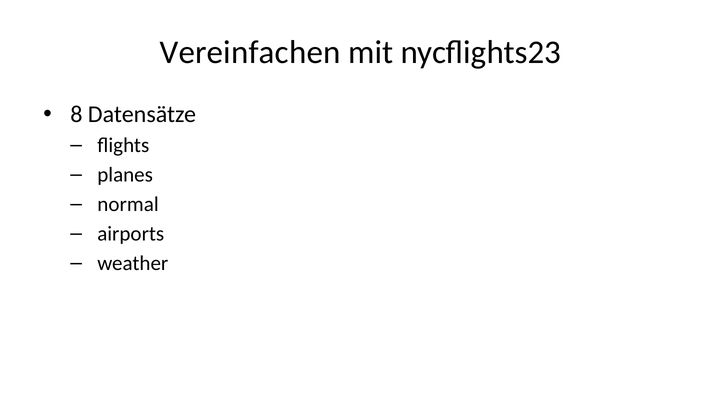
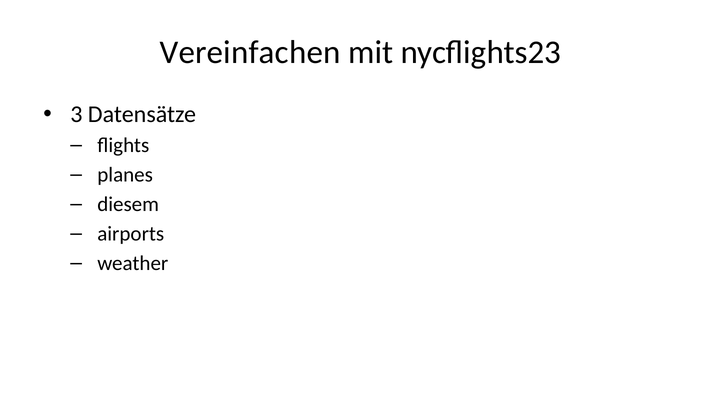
8: 8 -> 3
normal: normal -> diesem
